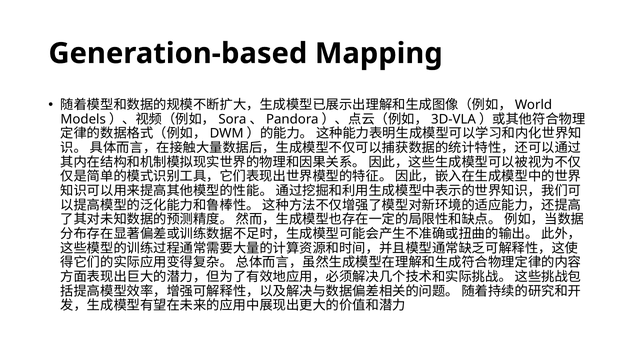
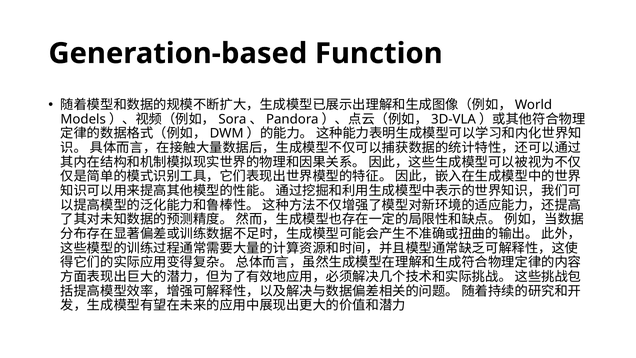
Mapping: Mapping -> Function
